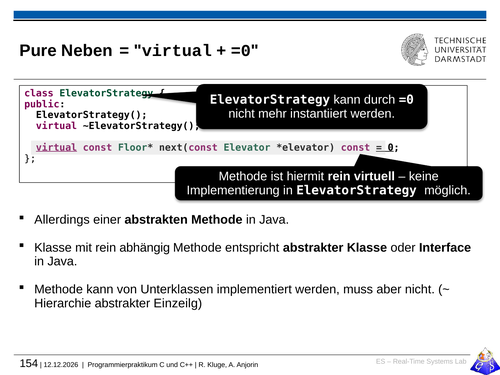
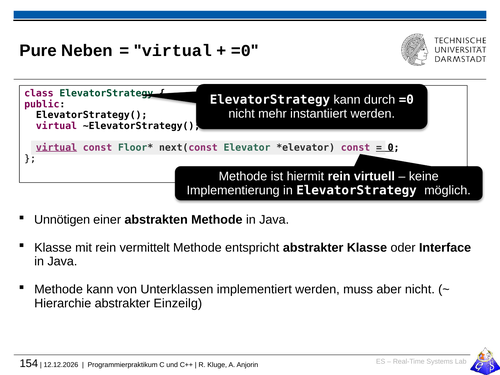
Allerdings: Allerdings -> Unnötigen
abhängig: abhängig -> vermittelt
